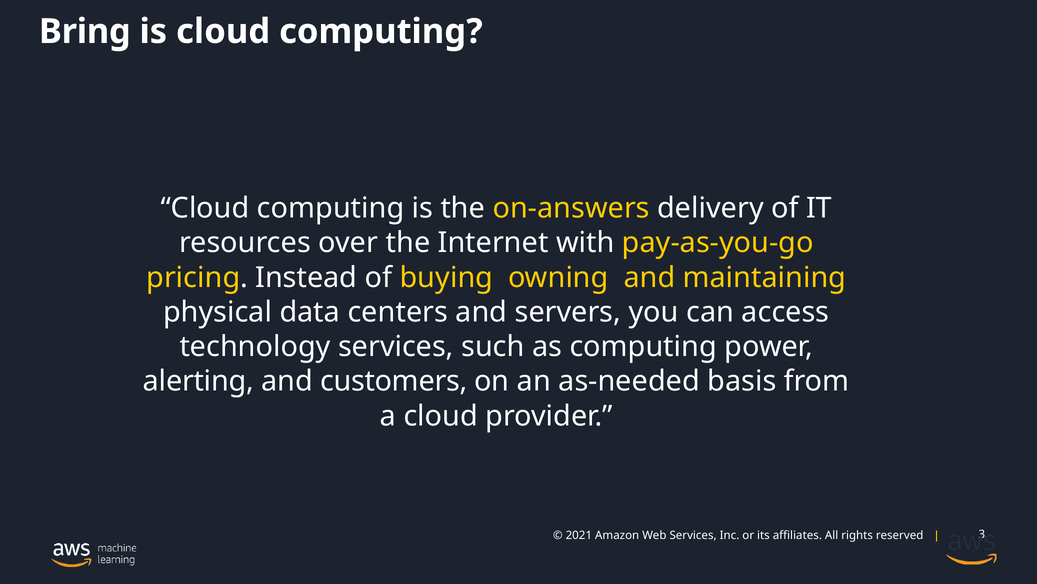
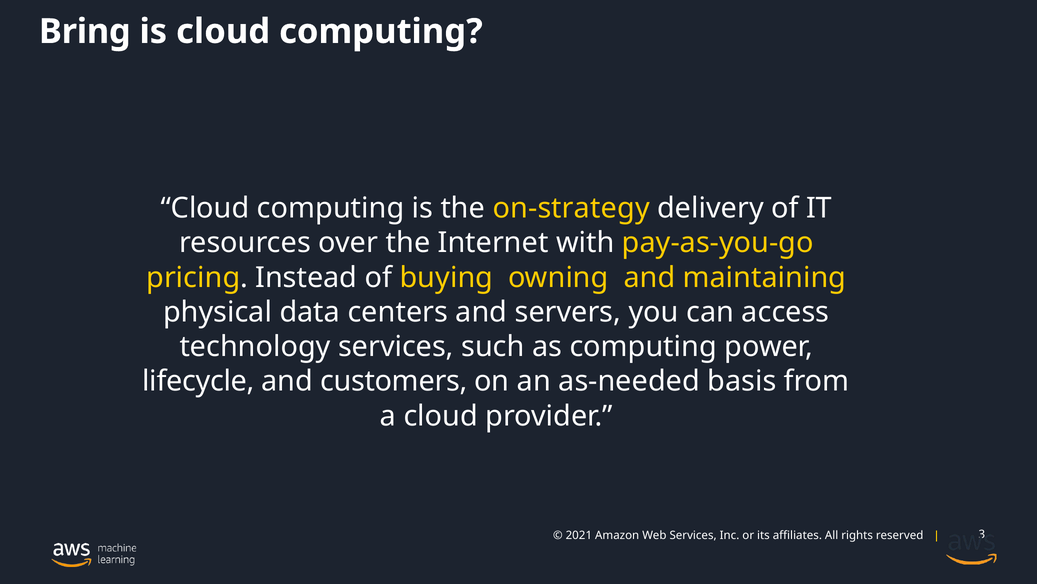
on-answers: on-answers -> on-strategy
alerting: alerting -> lifecycle
